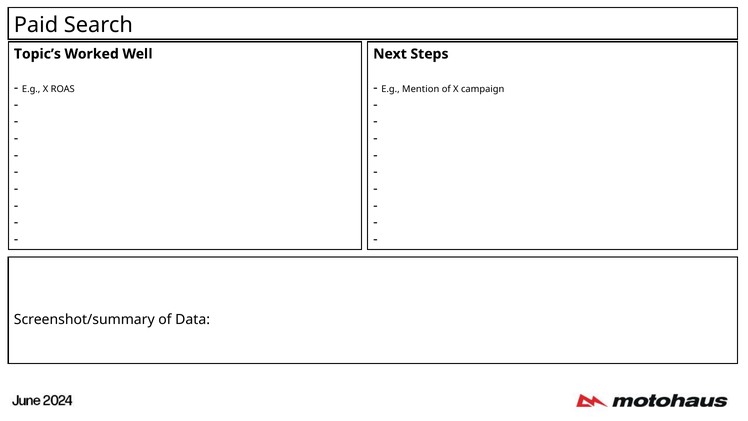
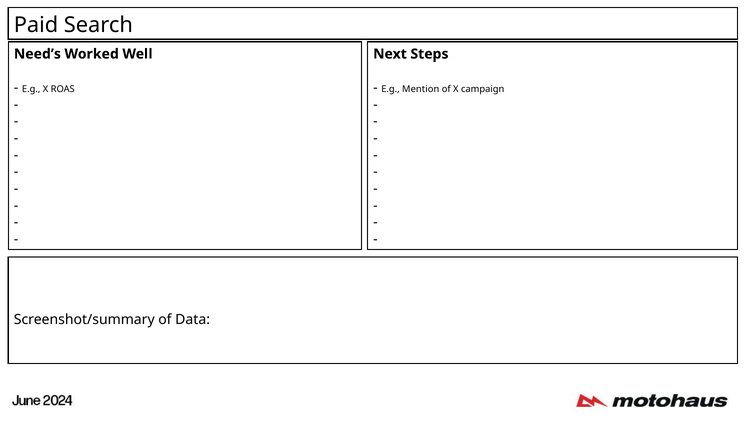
Topic’s: Topic’s -> Need’s
